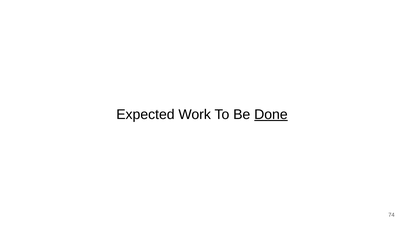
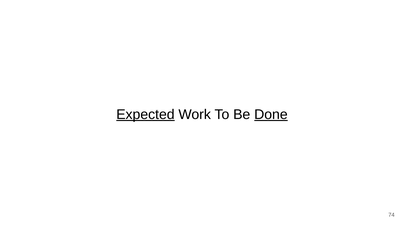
Expected underline: none -> present
